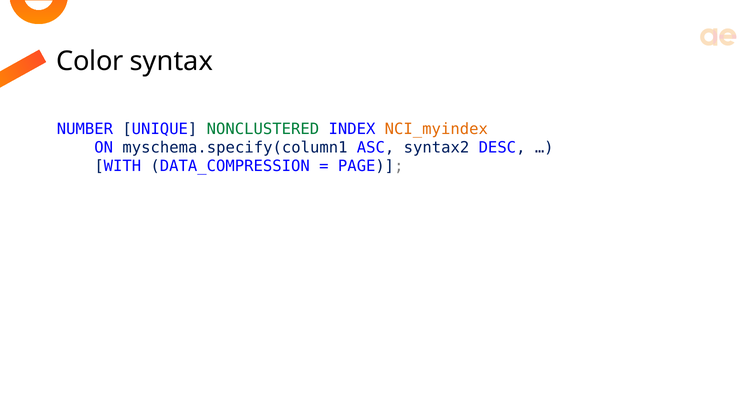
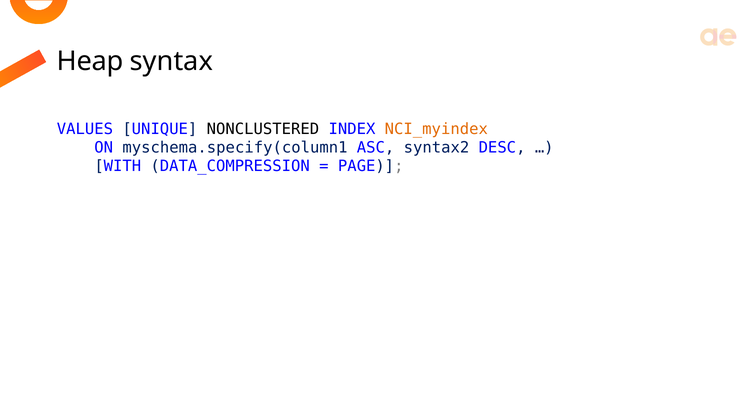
Color: Color -> Heap
NUMBER: NUMBER -> VALUES
NONCLUSTERED colour: green -> black
